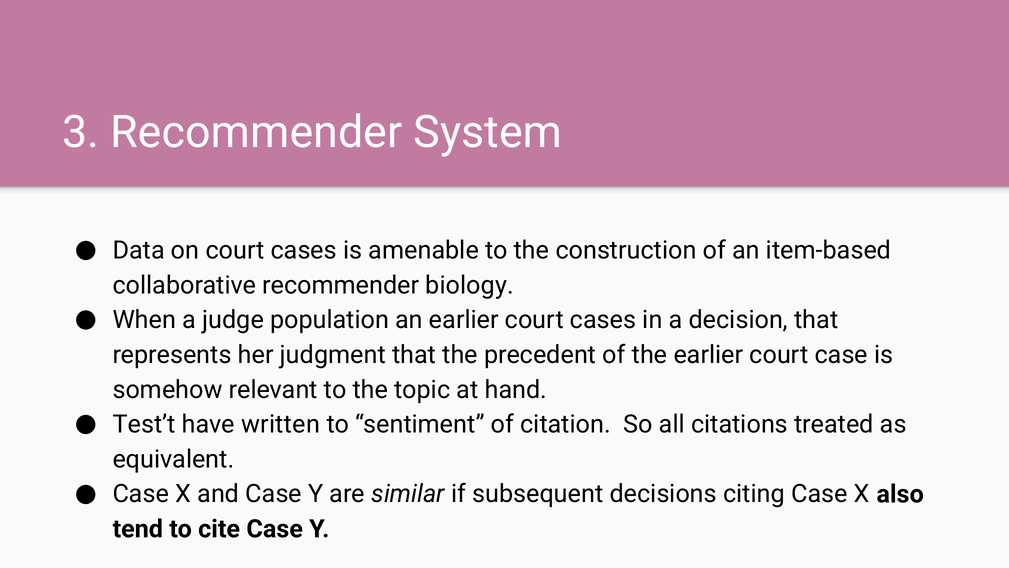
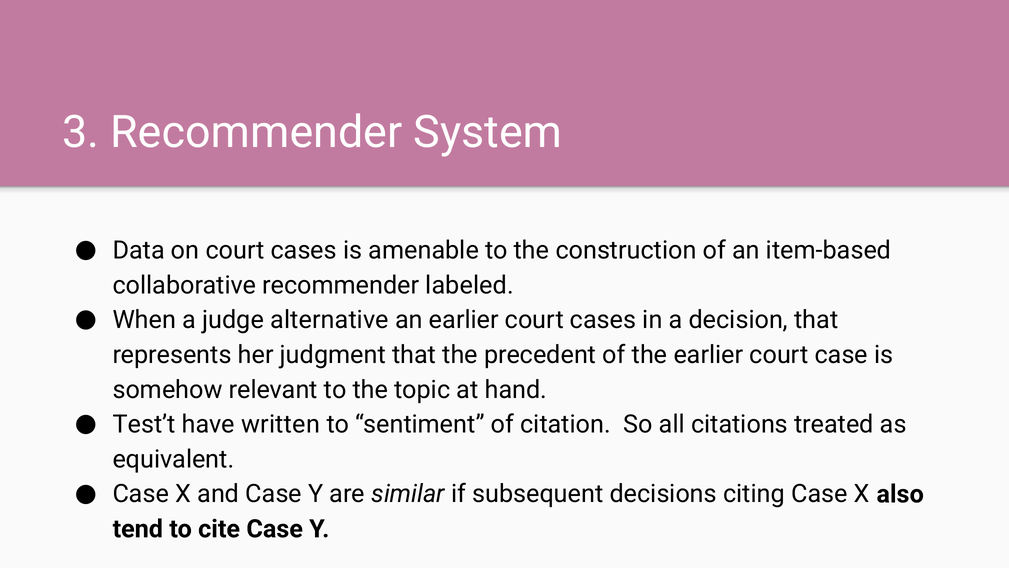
biology: biology -> labeled
population: population -> alternative
